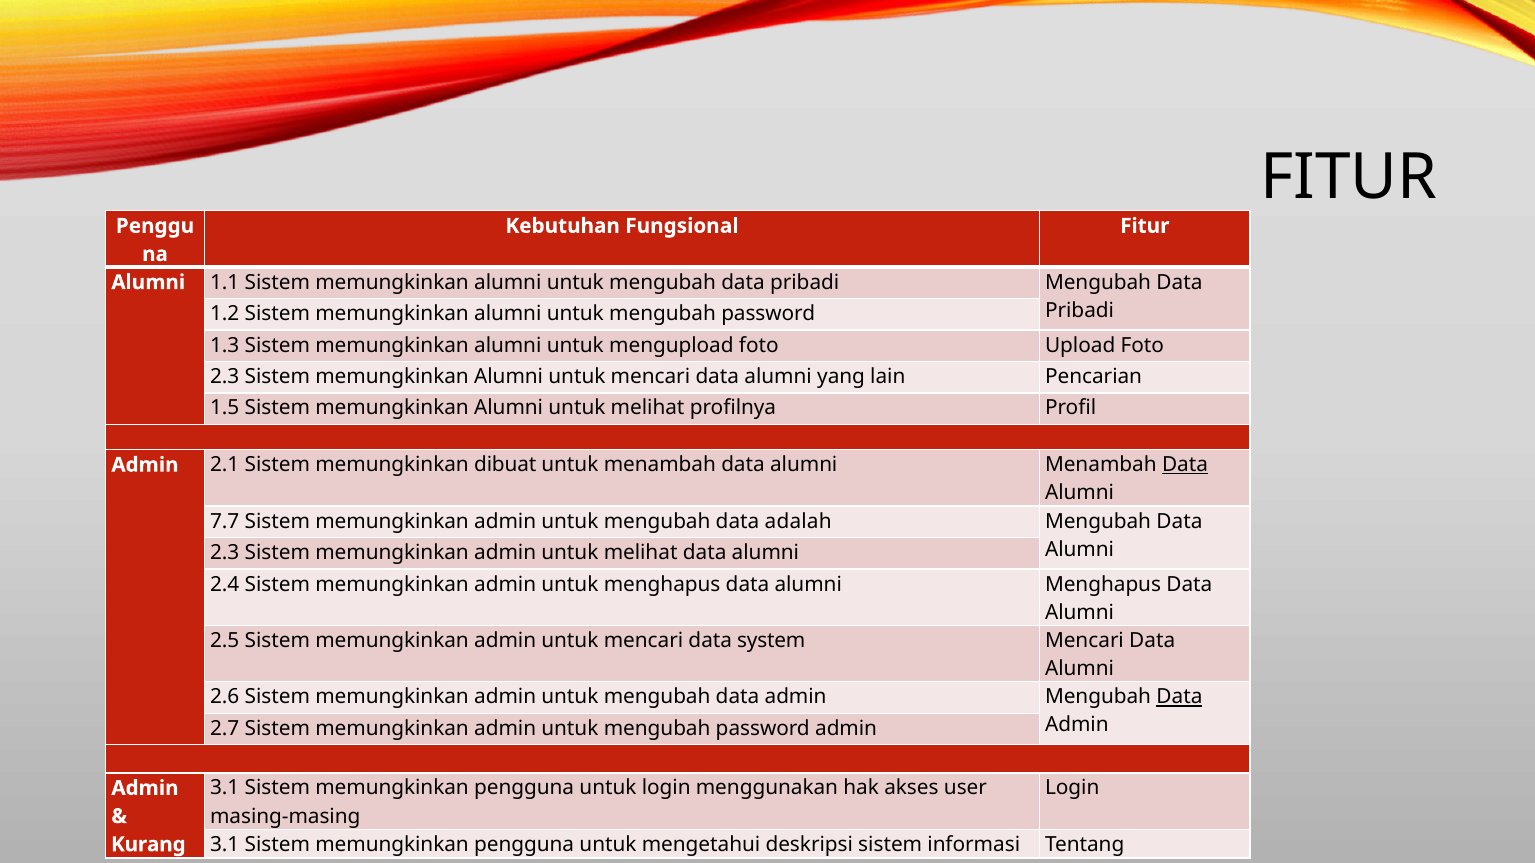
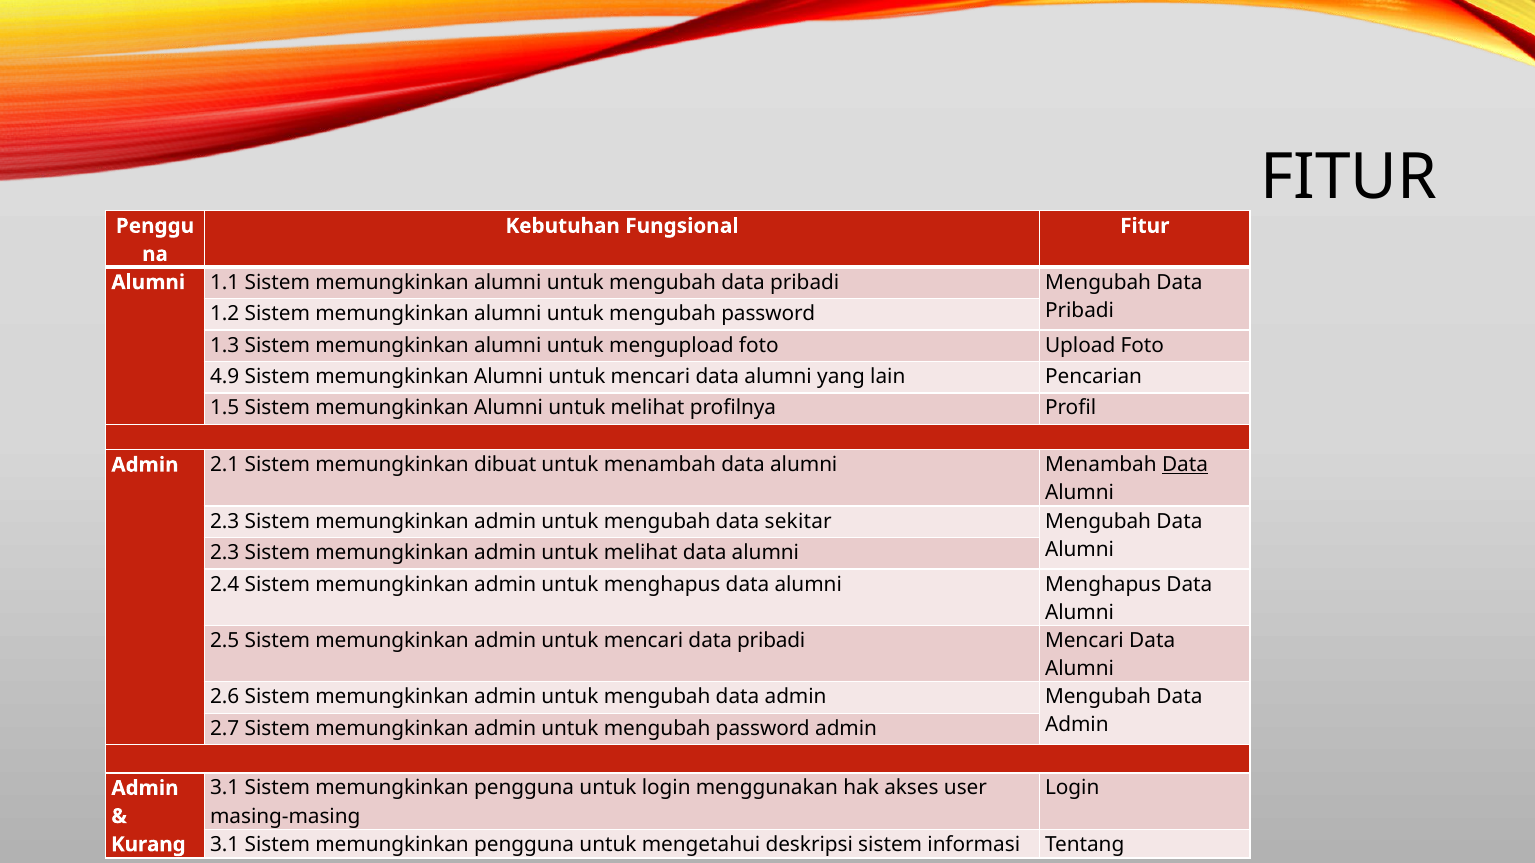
2.3 at (225, 377): 2.3 -> 4.9
7.7 at (225, 522): 7.7 -> 2.3
adalah: adalah -> sekitar
mencari data system: system -> pribadi
Data at (1179, 697) underline: present -> none
